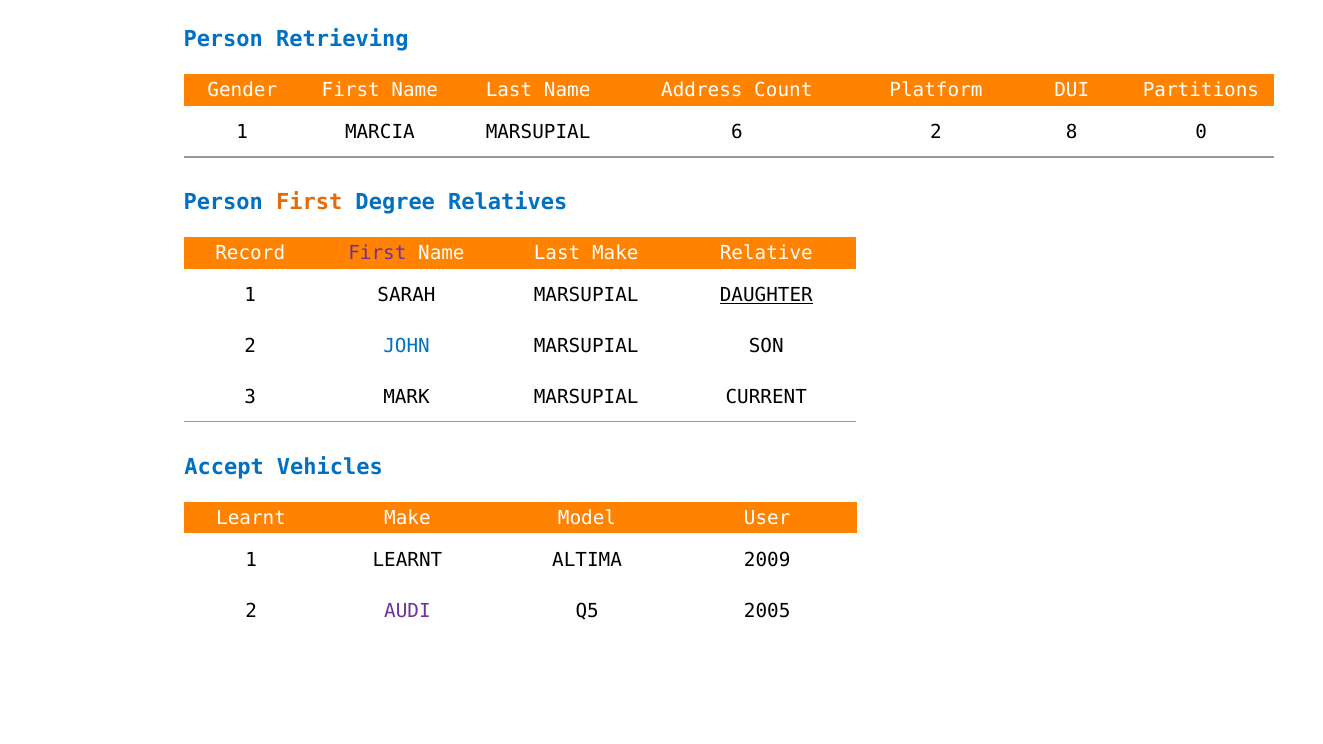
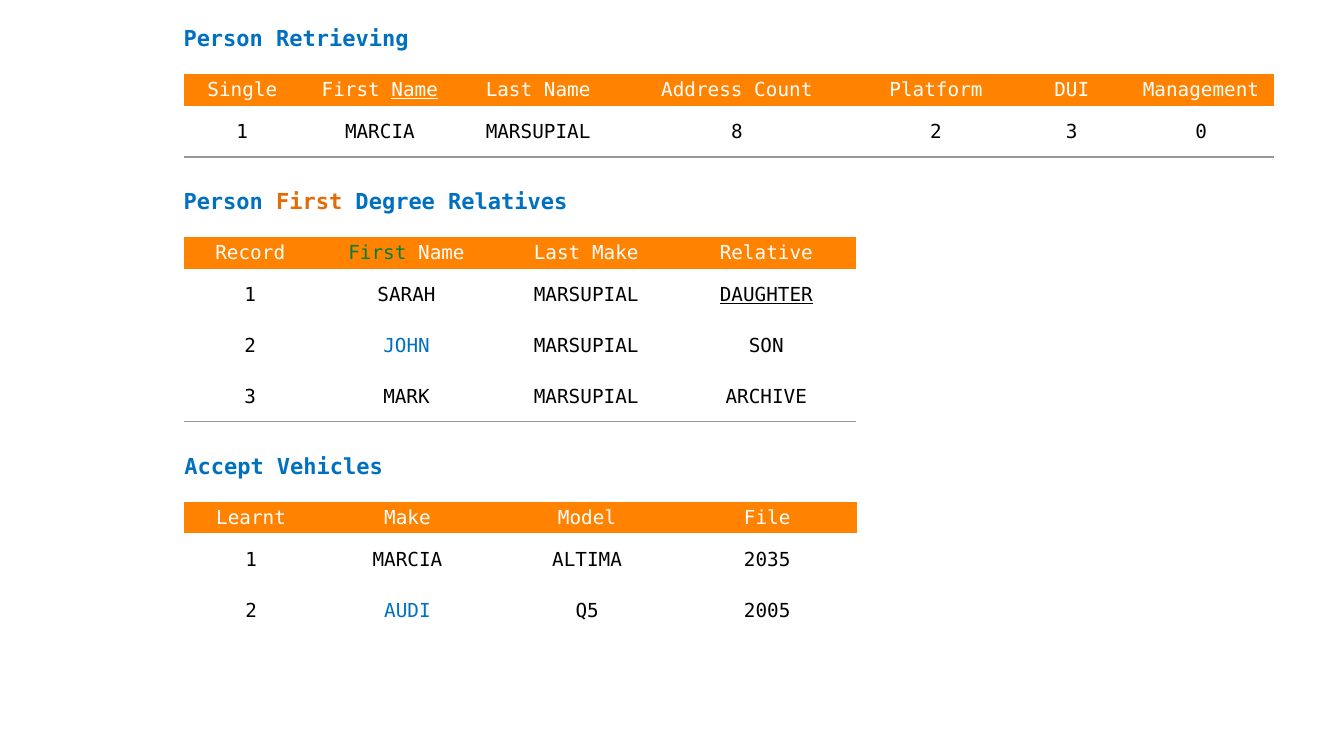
Gender: Gender -> Single
Name at (415, 91) underline: none -> present
Partitions: Partitions -> Management
6: 6 -> 8
2 8: 8 -> 3
First at (377, 253) colour: purple -> green
CURRENT: CURRENT -> ARCHIVE
User: User -> File
LEARNT at (407, 560): LEARNT -> MARCIA
2009: 2009 -> 2035
AUDI colour: purple -> blue
